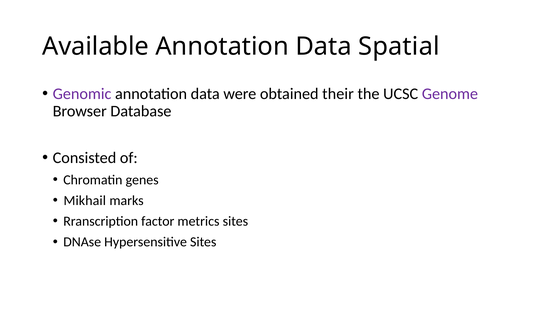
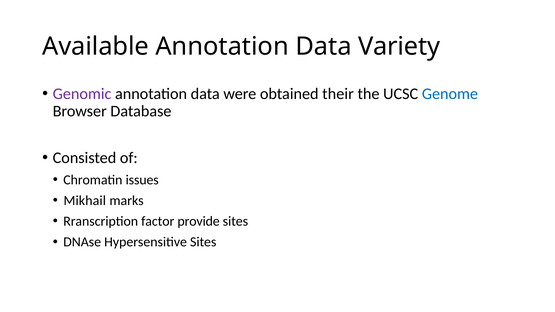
Spatial: Spatial -> Variety
Genome colour: purple -> blue
genes: genes -> issues
metrics: metrics -> provide
